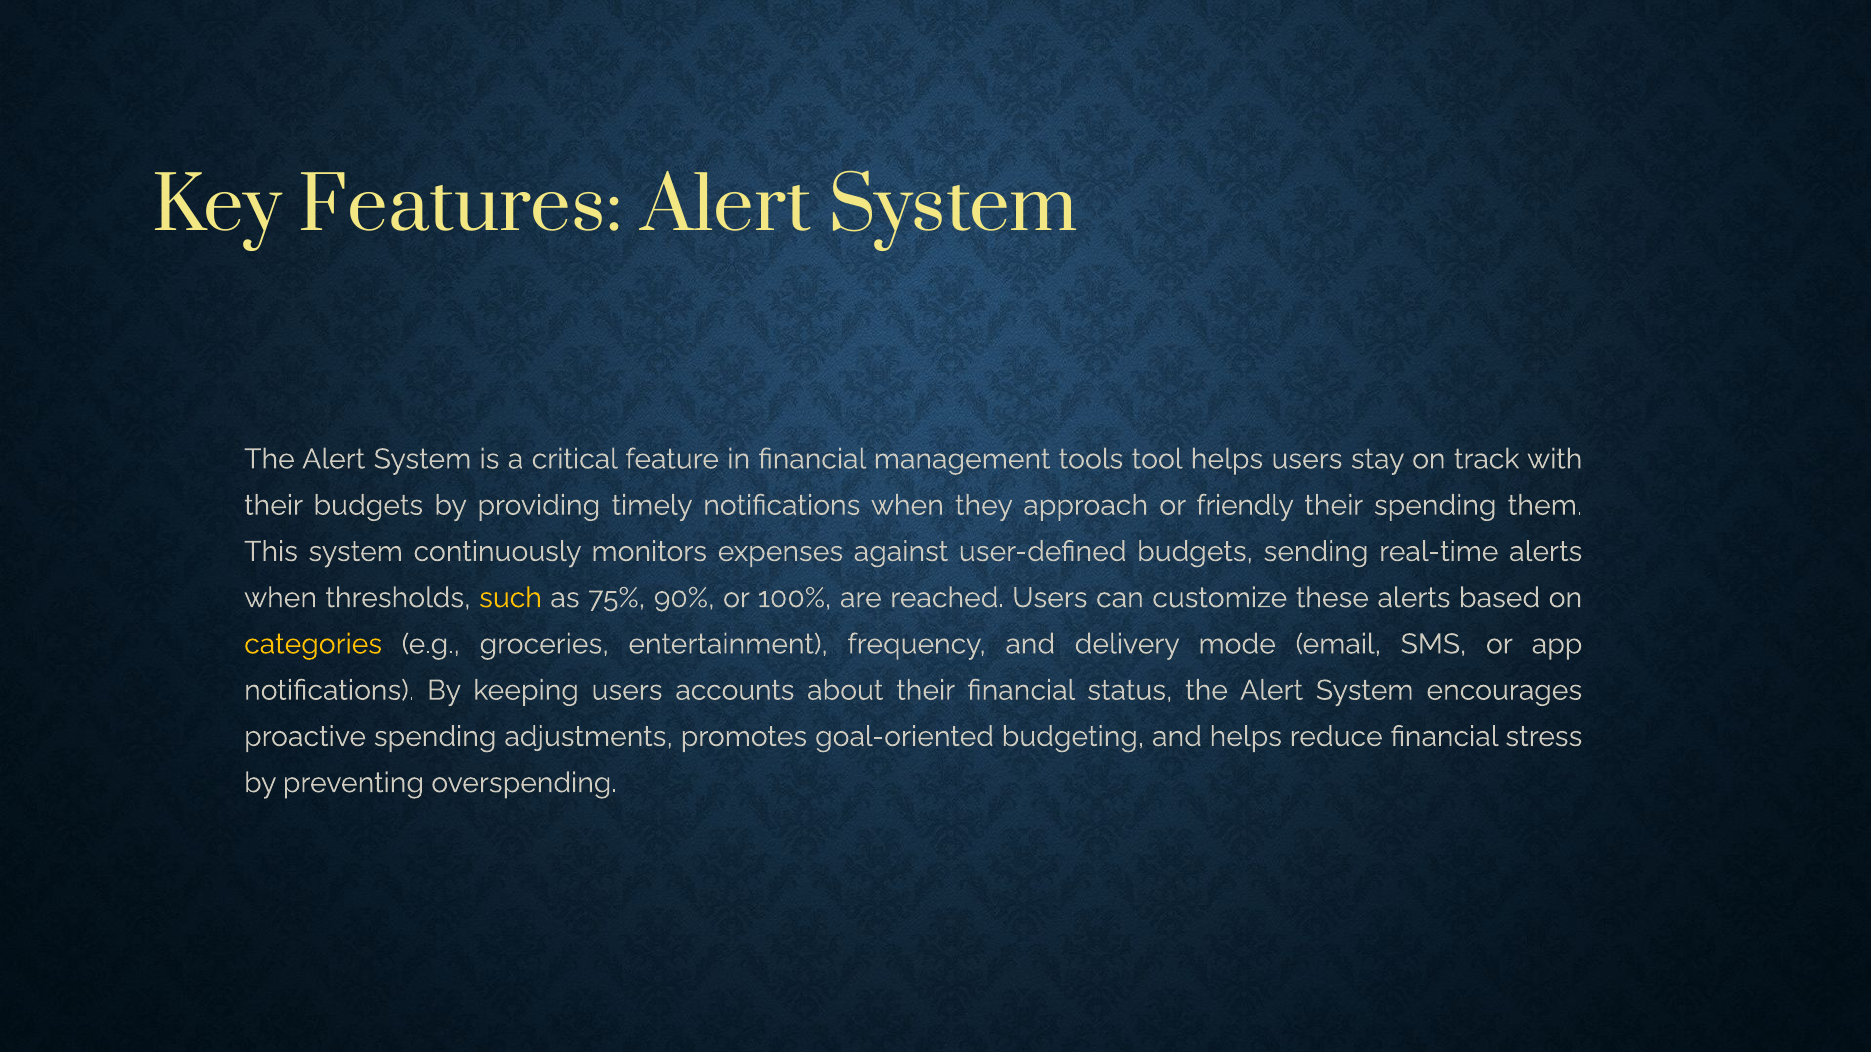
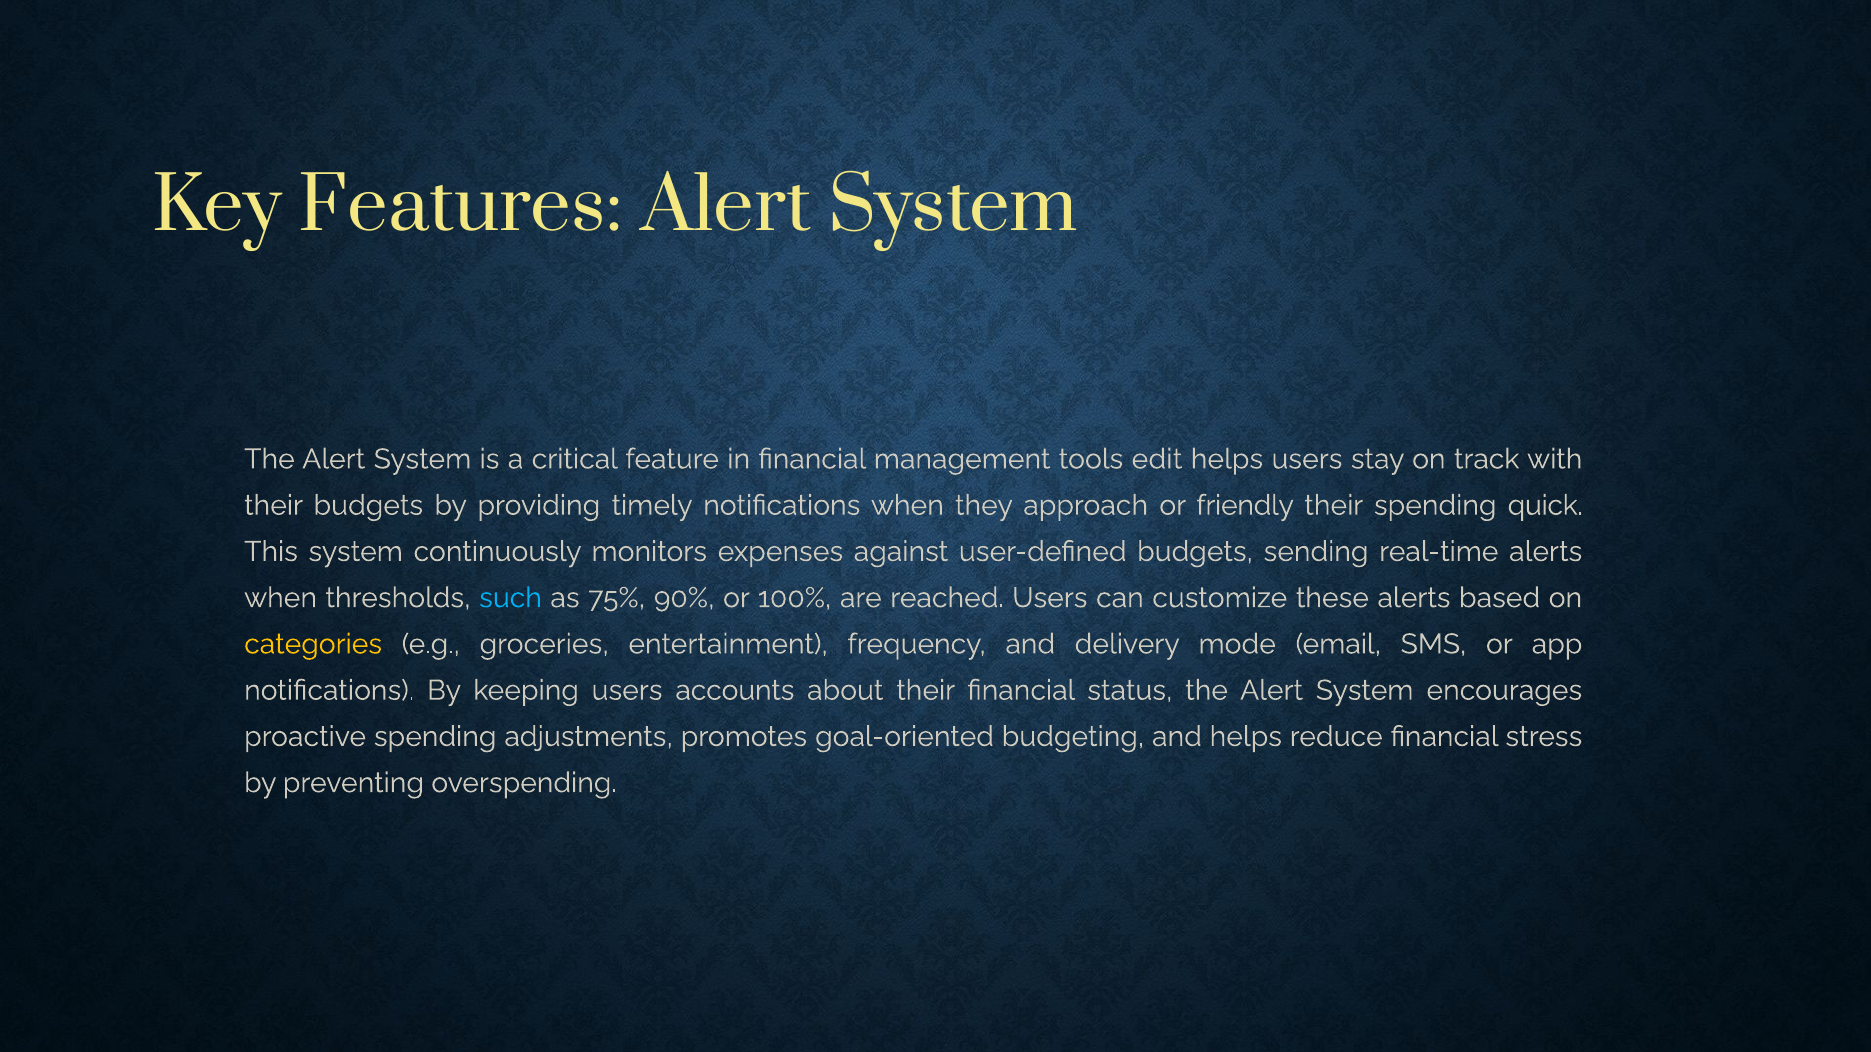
tool: tool -> edit
them: them -> quick
such colour: yellow -> light blue
